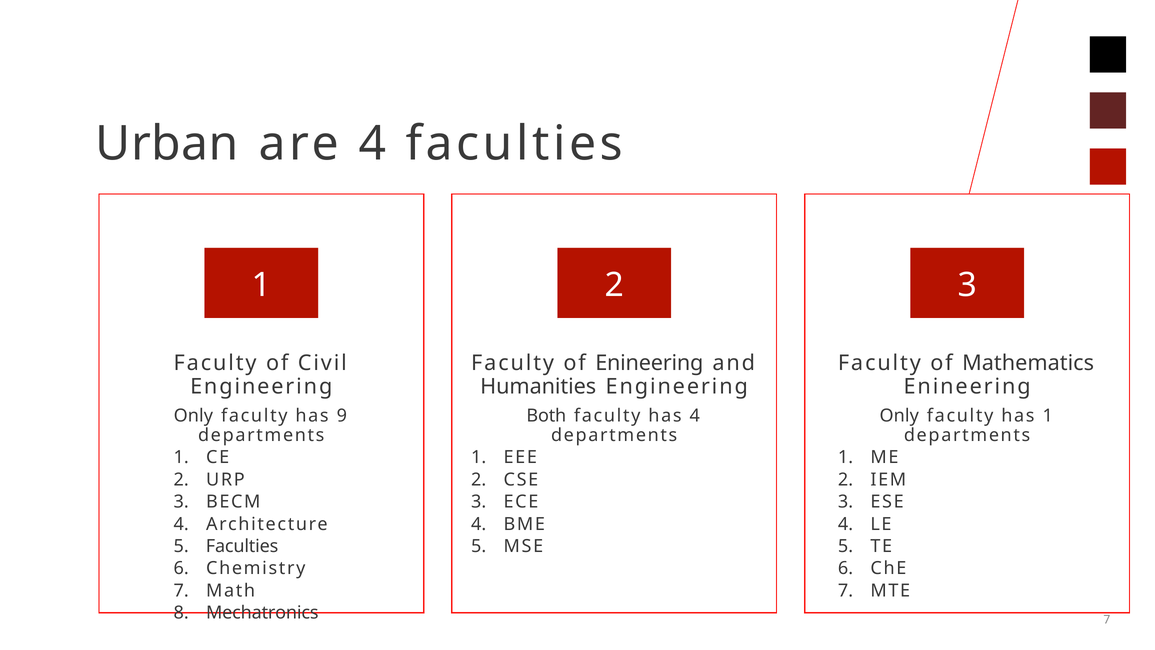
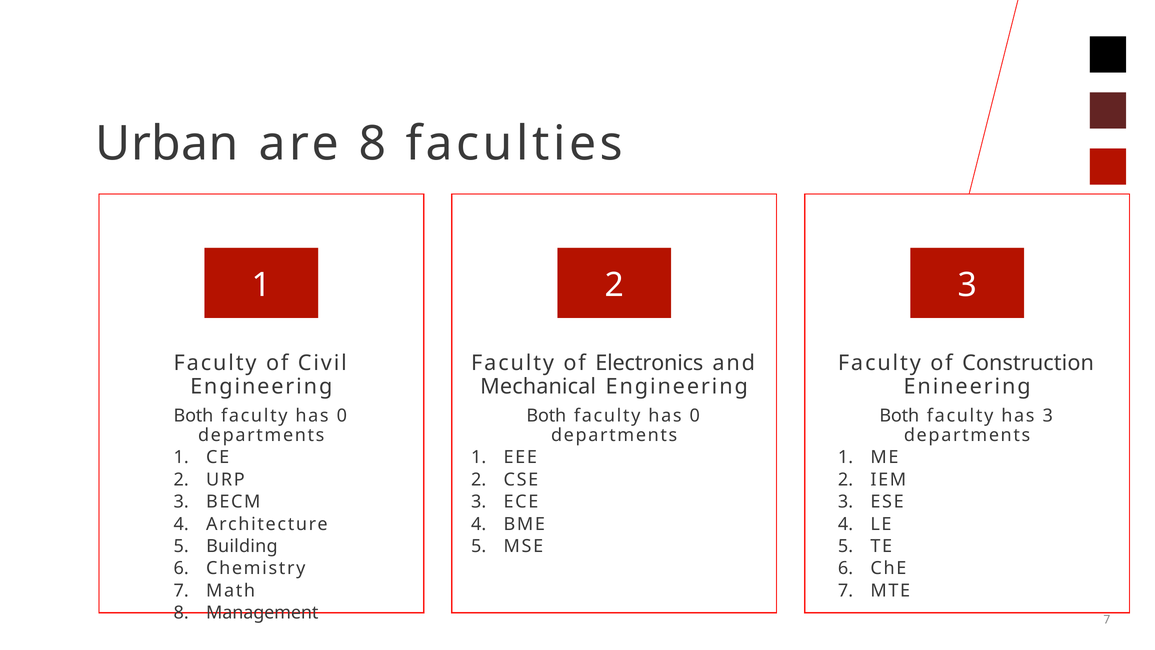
are 4: 4 -> 8
of Enineering: Enineering -> Electronics
Mathematics: Mathematics -> Construction
Humanities: Humanities -> Mechanical
Only at (193, 416): Only -> Both
9 at (342, 416): 9 -> 0
4 at (695, 416): 4 -> 0
Only at (899, 416): Only -> Both
has 1: 1 -> 3
5 Faculties: Faculties -> Building
Mechatronics: Mechatronics -> Management
